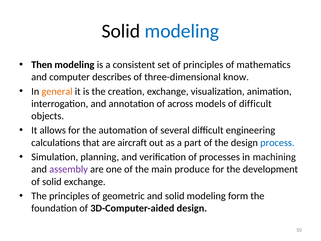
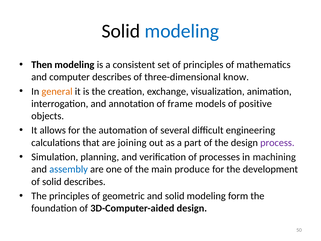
across: across -> frame
of difficult: difficult -> positive
aircraft: aircraft -> joining
process colour: blue -> purple
assembly colour: purple -> blue
solid exchange: exchange -> describes
